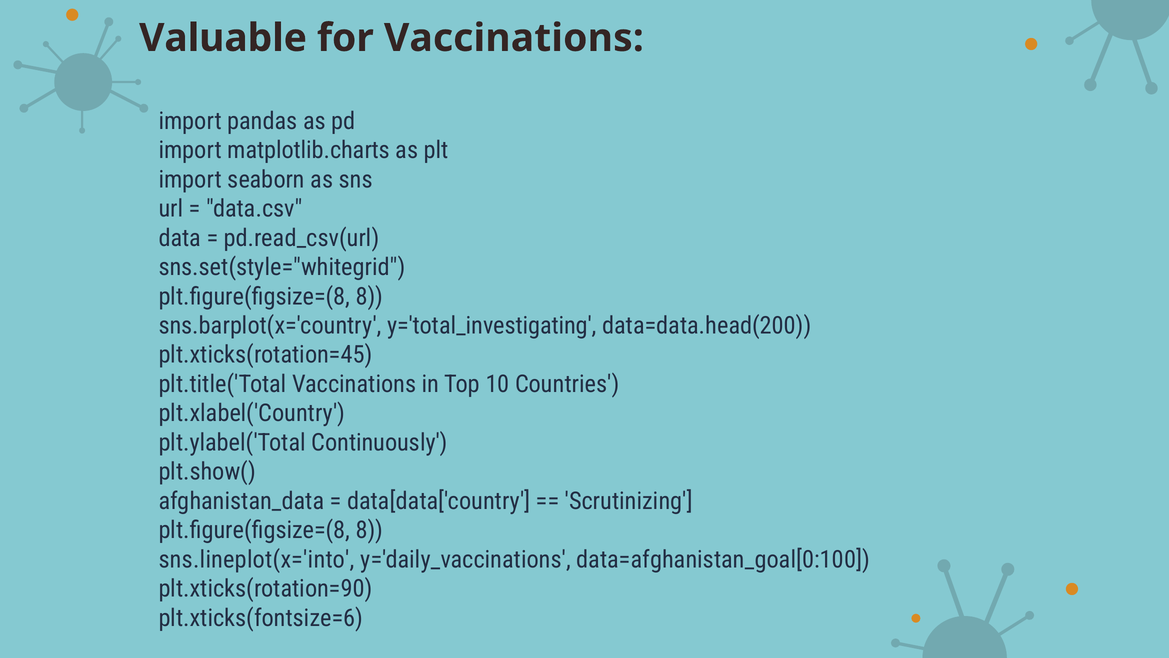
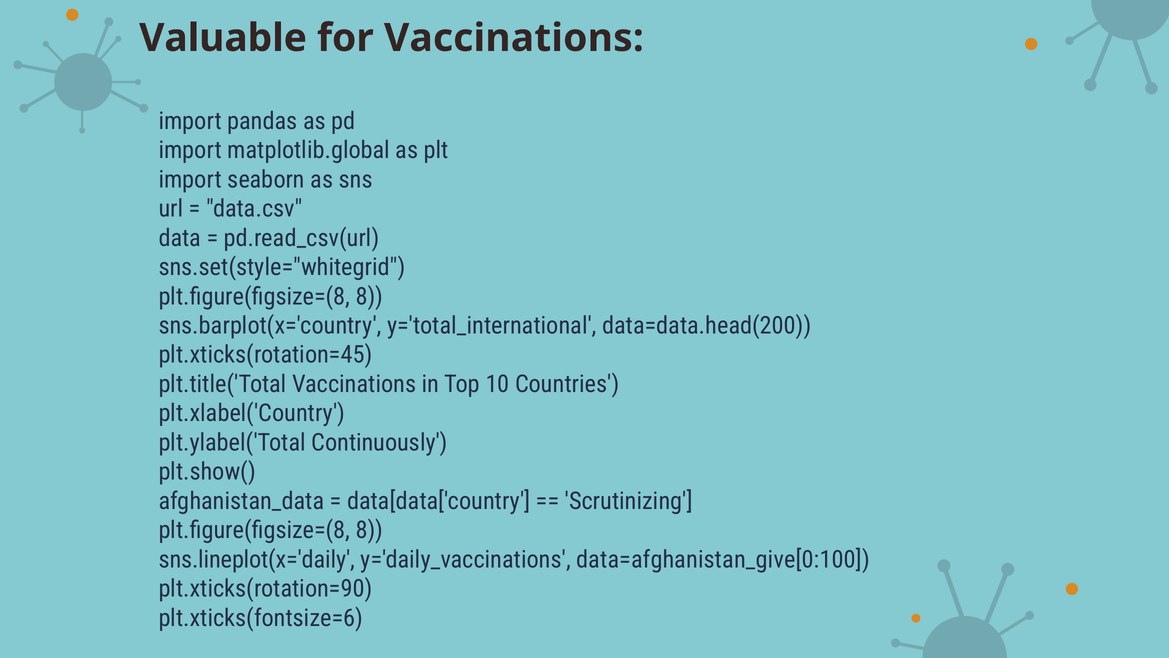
matplotlib.charts: matplotlib.charts -> matplotlib.global
y='total_investigating: y='total_investigating -> y='total_international
sns.lineplot(x='into: sns.lineplot(x='into -> sns.lineplot(x='daily
data=afghanistan_goal[0:100: data=afghanistan_goal[0:100 -> data=afghanistan_give[0:100
